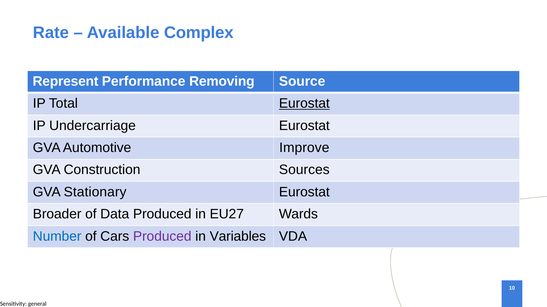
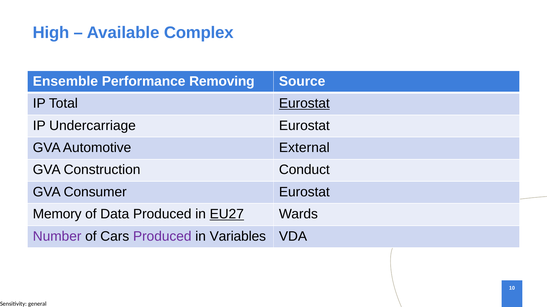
Rate: Rate -> High
Represent: Represent -> Ensemble
Improve: Improve -> External
Sources: Sources -> Conduct
Stationary: Stationary -> Consumer
Broader: Broader -> Memory
EU27 underline: none -> present
Number colour: blue -> purple
